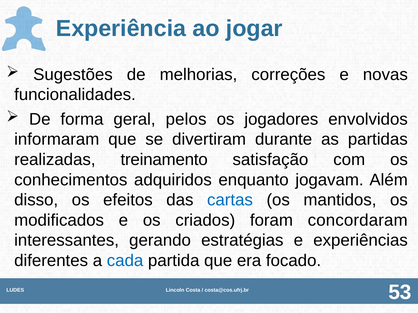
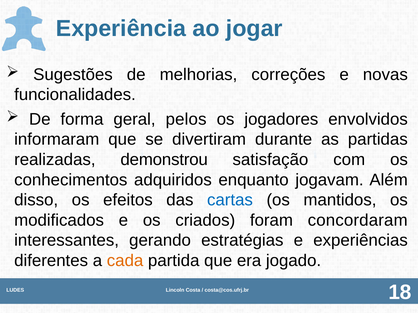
treinamento: treinamento -> demonstrou
cada colour: blue -> orange
focado: focado -> jogado
53: 53 -> 18
